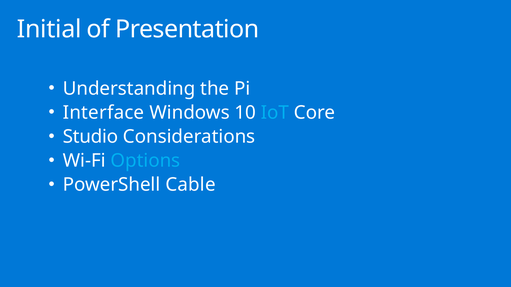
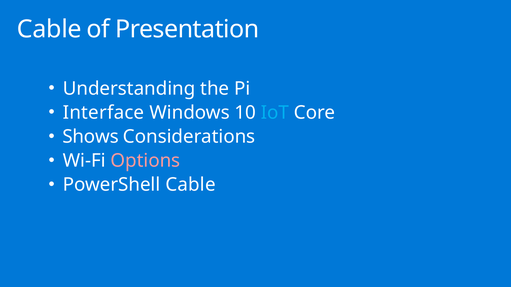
Initial at (49, 29): Initial -> Cable
Studio: Studio -> Shows
Options colour: light blue -> pink
